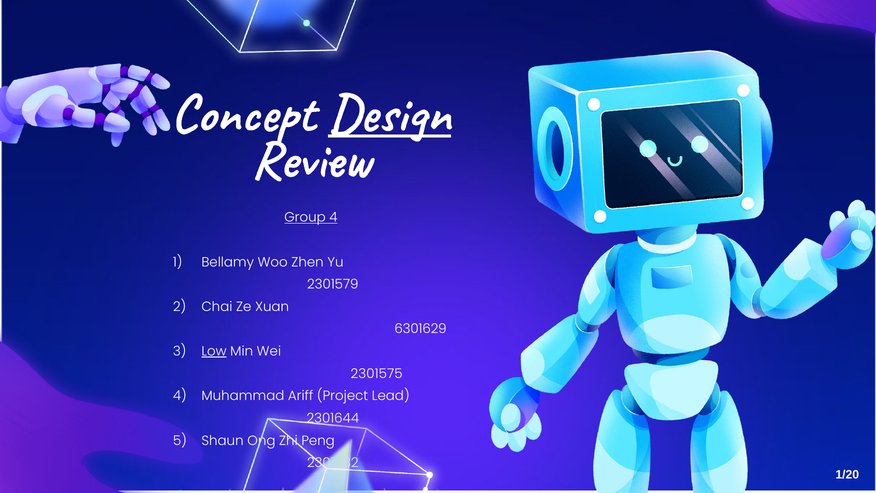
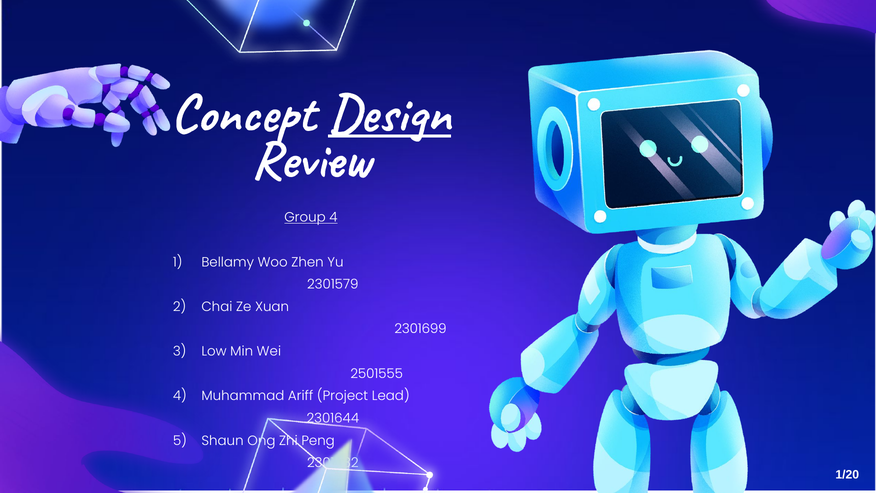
6301629: 6301629 -> 2301699
Low underline: present -> none
2301575: 2301575 -> 2501555
